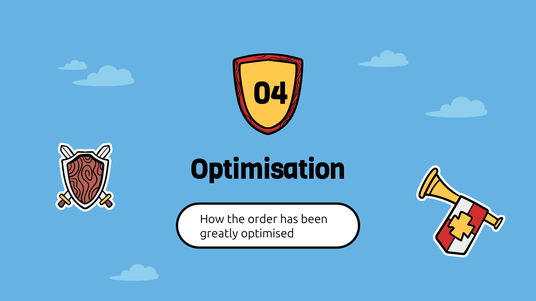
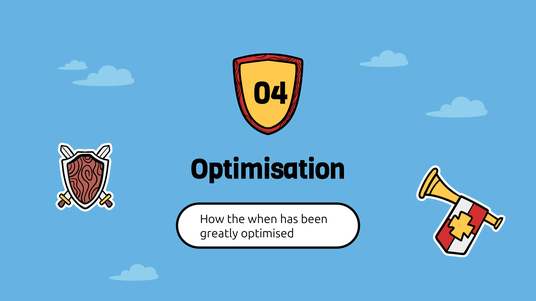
order: order -> when
